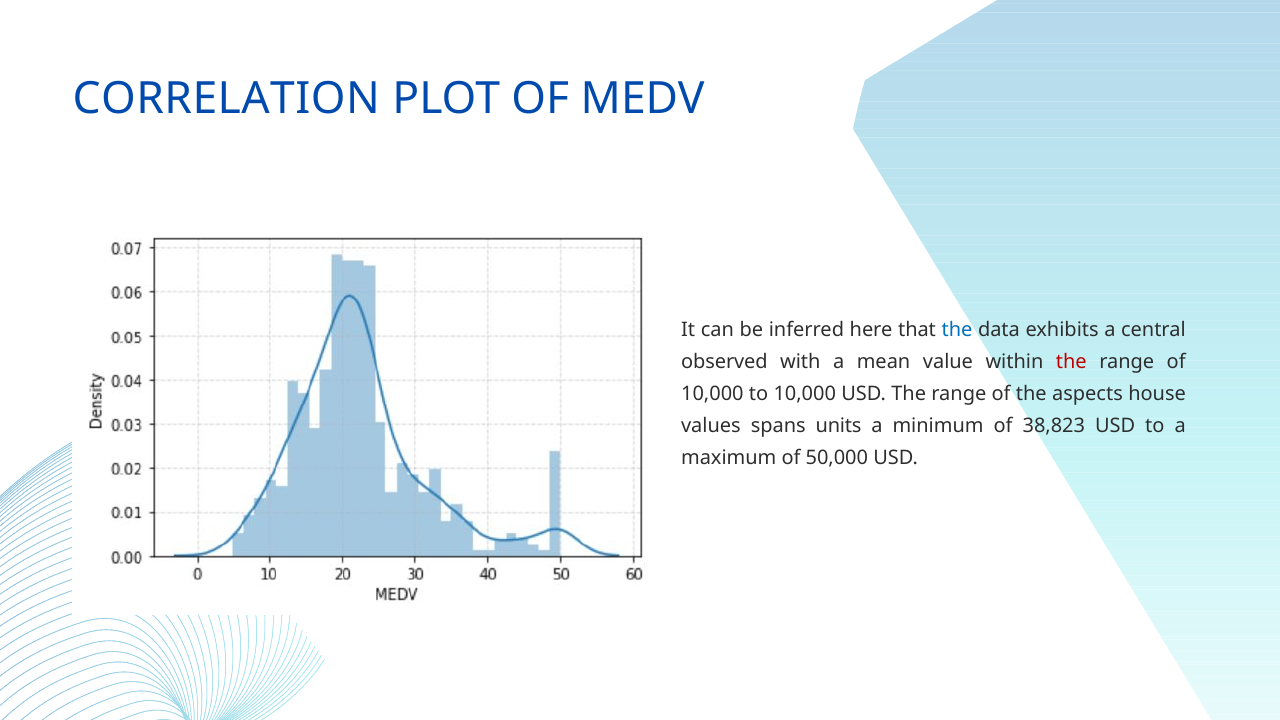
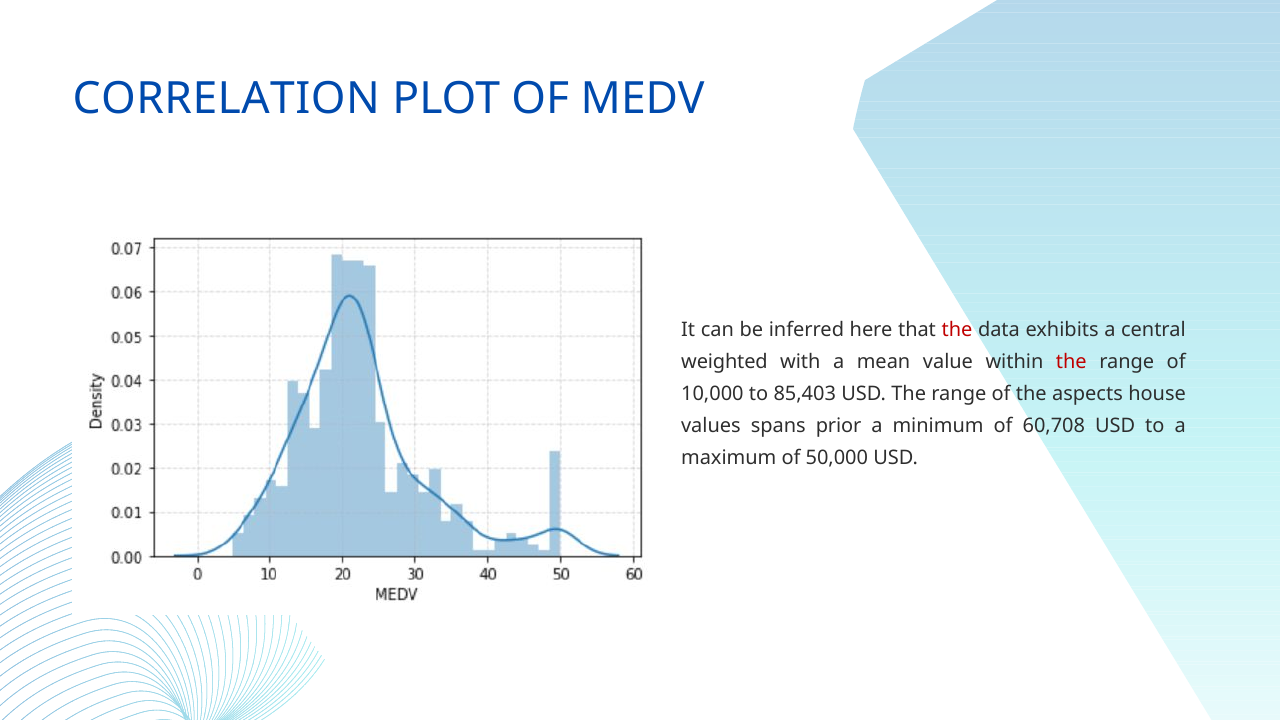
the at (957, 330) colour: blue -> red
observed: observed -> weighted
to 10,000: 10,000 -> 85,403
units: units -> prior
38,823: 38,823 -> 60,708
